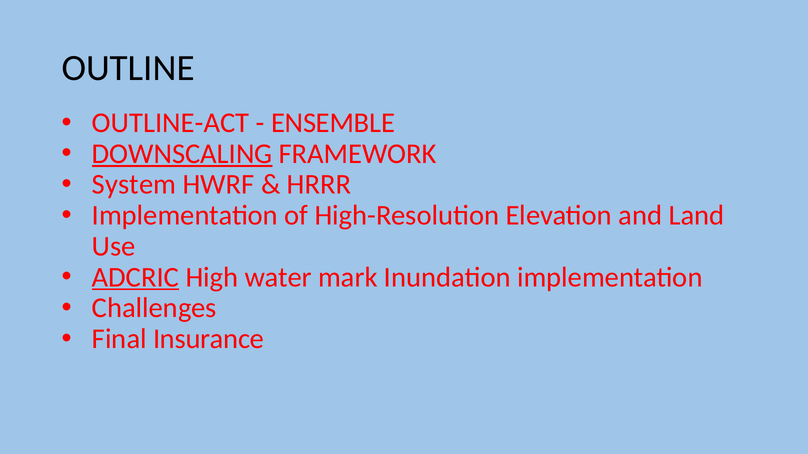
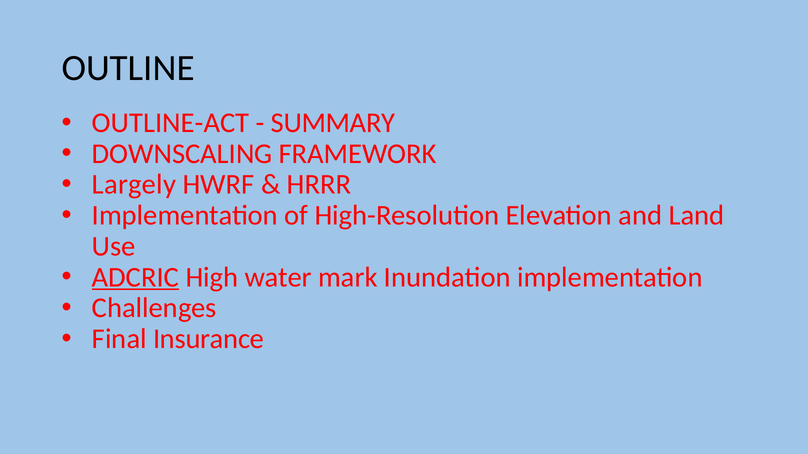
ENSEMBLE: ENSEMBLE -> SUMMARY
DOWNSCALING underline: present -> none
System: System -> Largely
